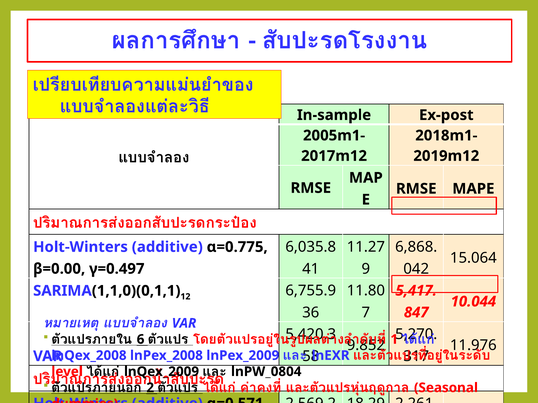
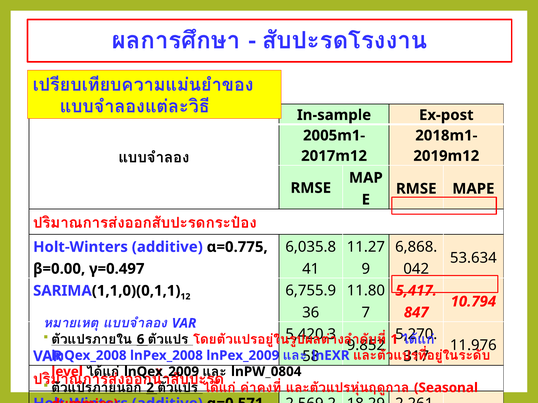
15.064: 15.064 -> 53.634
10.044: 10.044 -> 10.794
